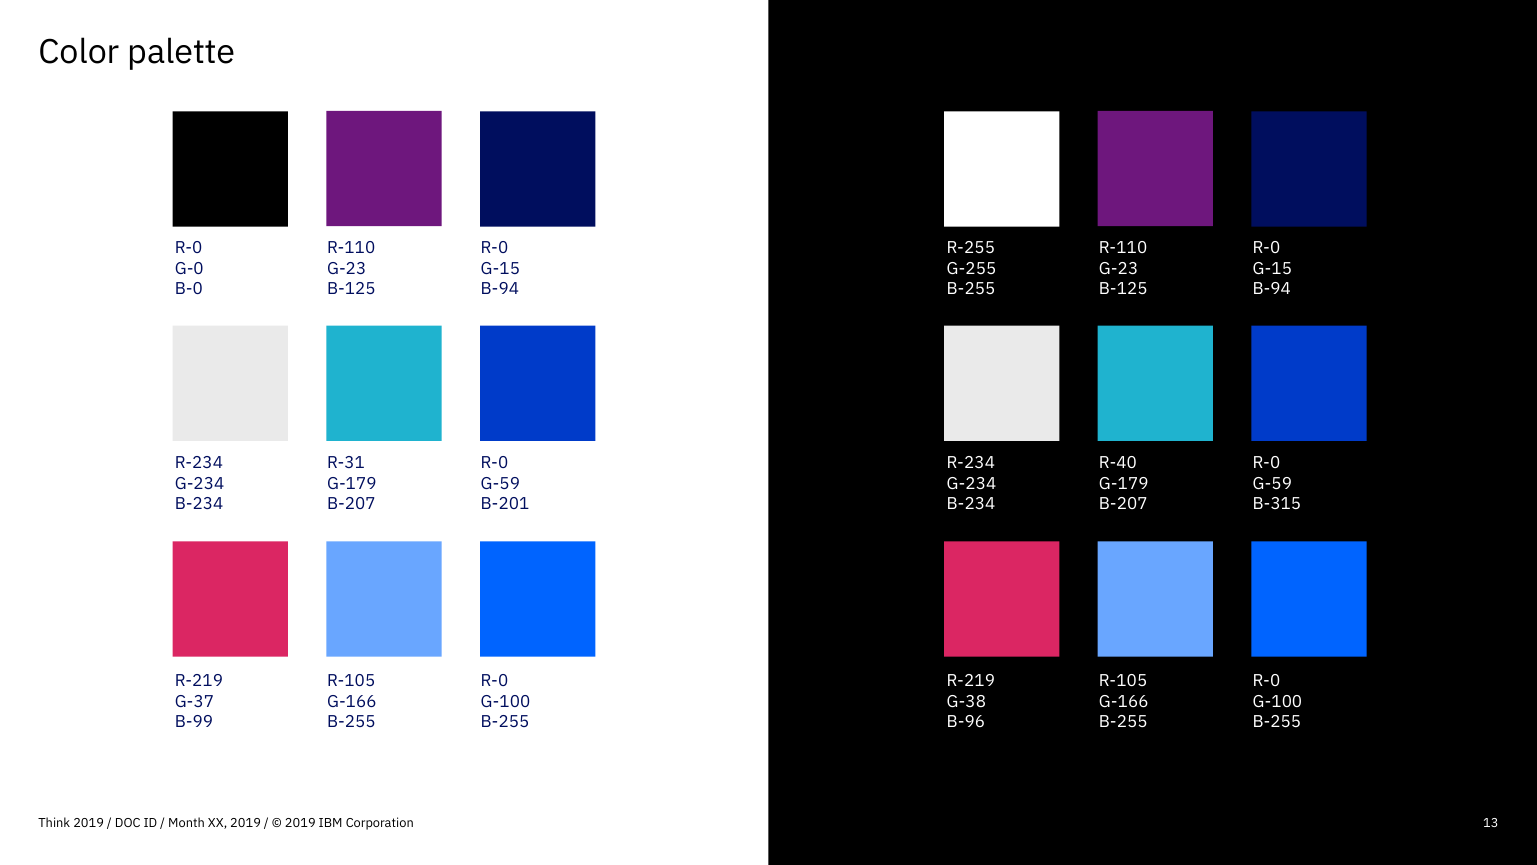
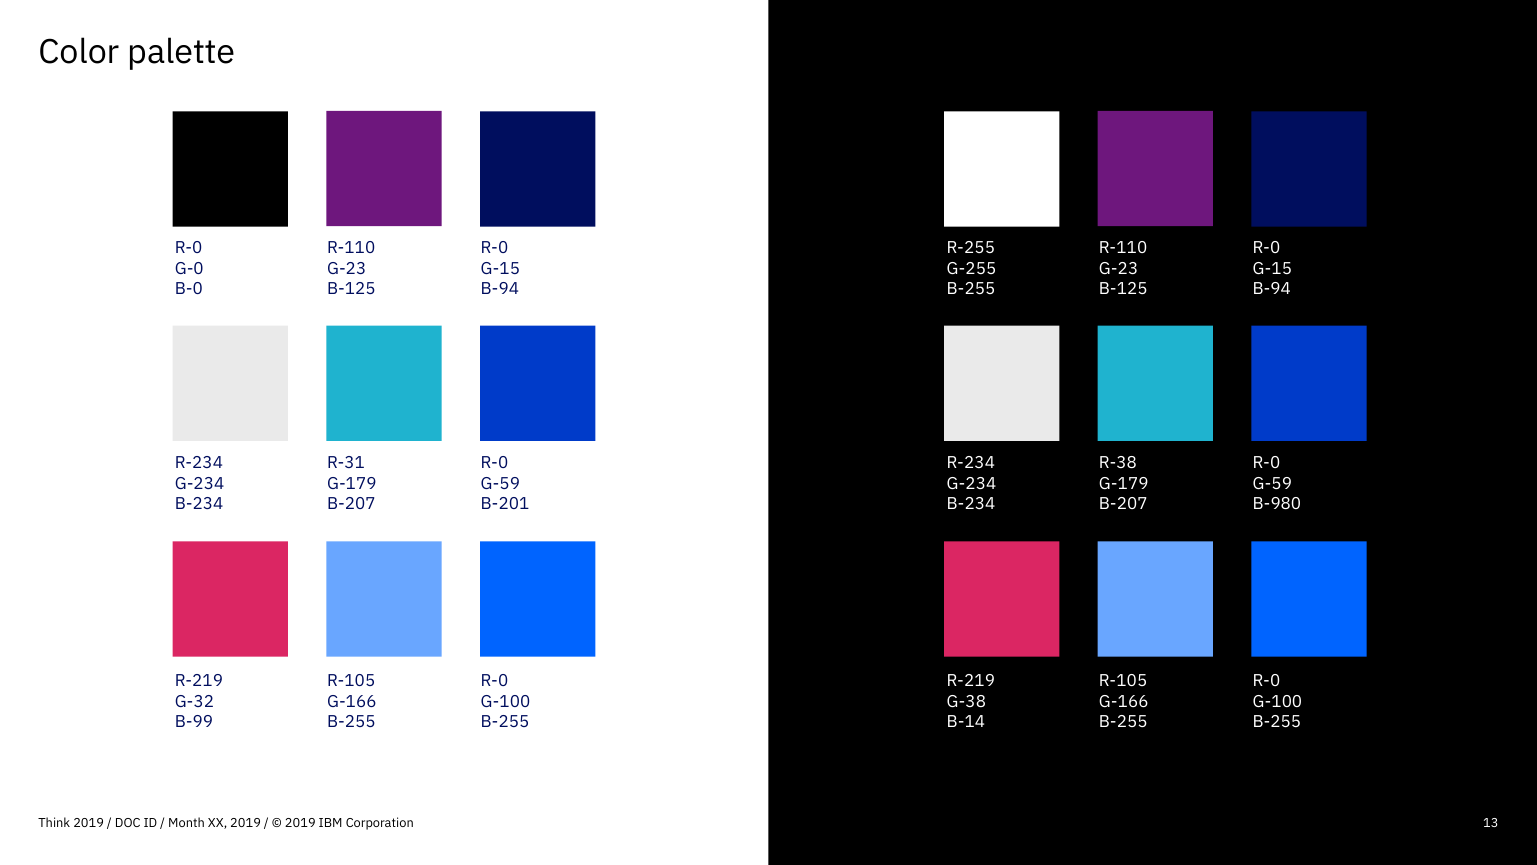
R-40: R-40 -> R-38
B-315: B-315 -> B-980
G-37: G-37 -> G-32
B-96: B-96 -> B-14
